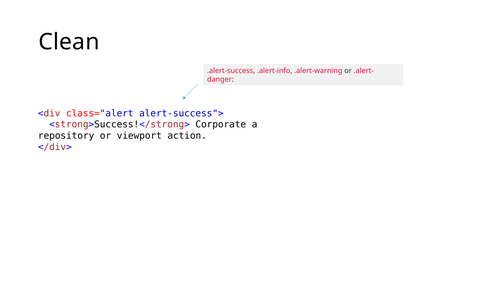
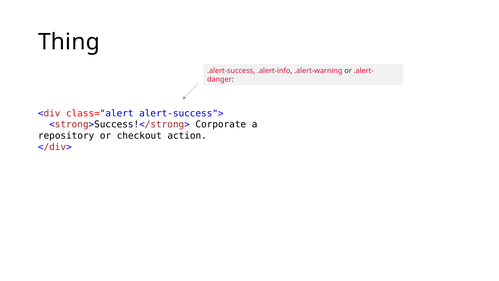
Clean: Clean -> Thing
viewport: viewport -> checkout
